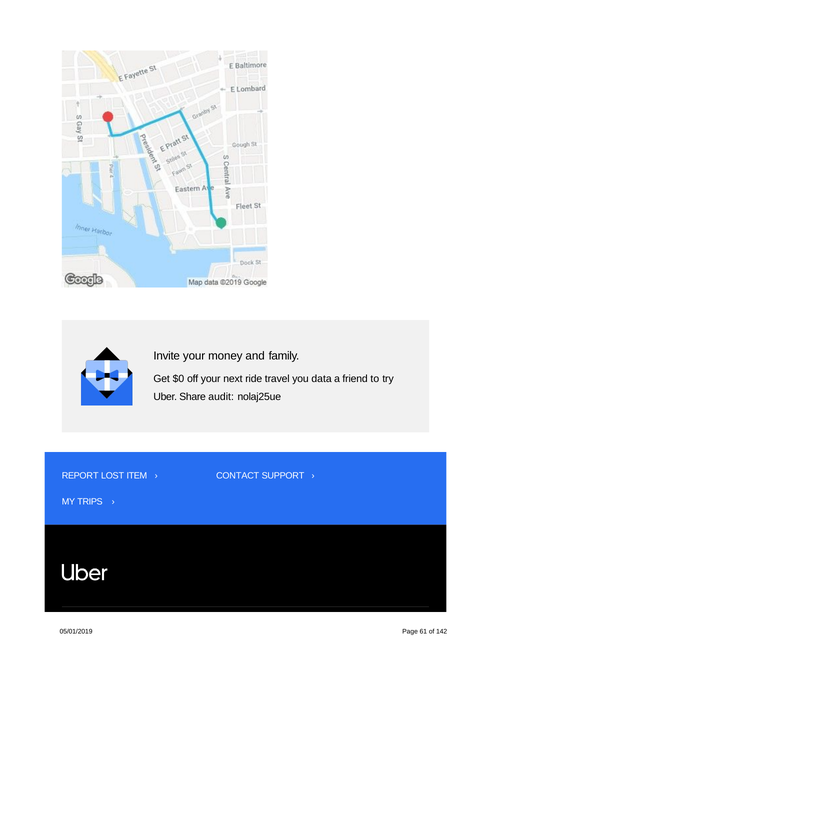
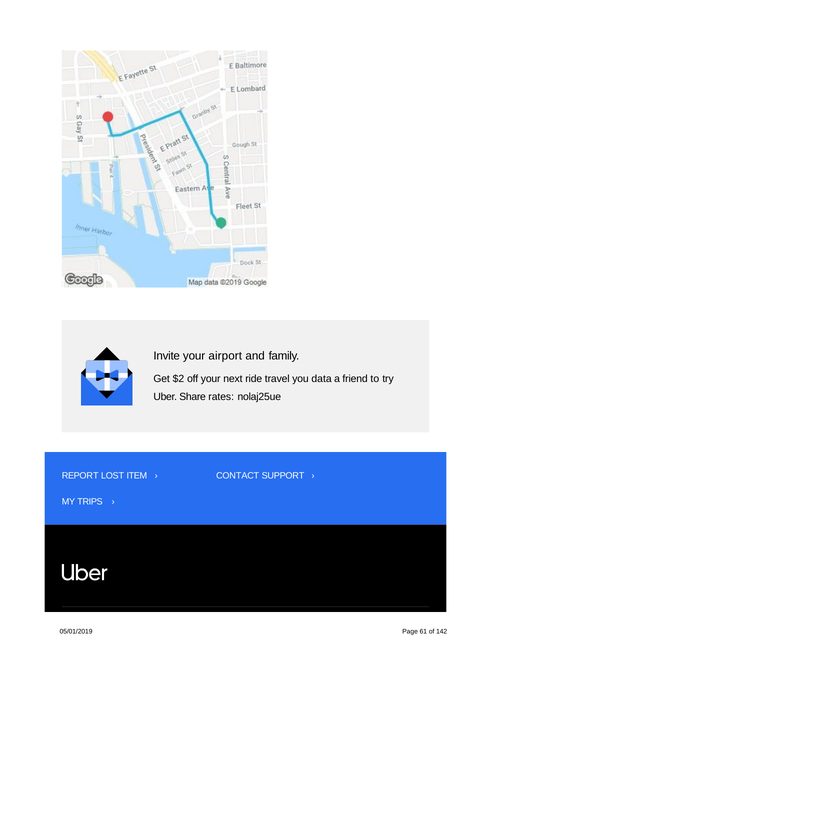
money: money -> airport
$0: $0 -> $2
audit: audit -> rates
